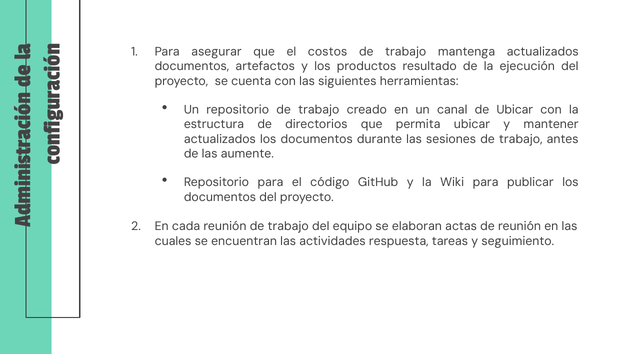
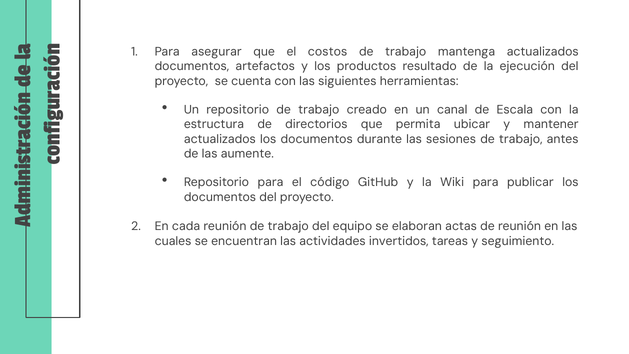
de Ubicar: Ubicar -> Escala
respuesta: respuesta -> invertidos
